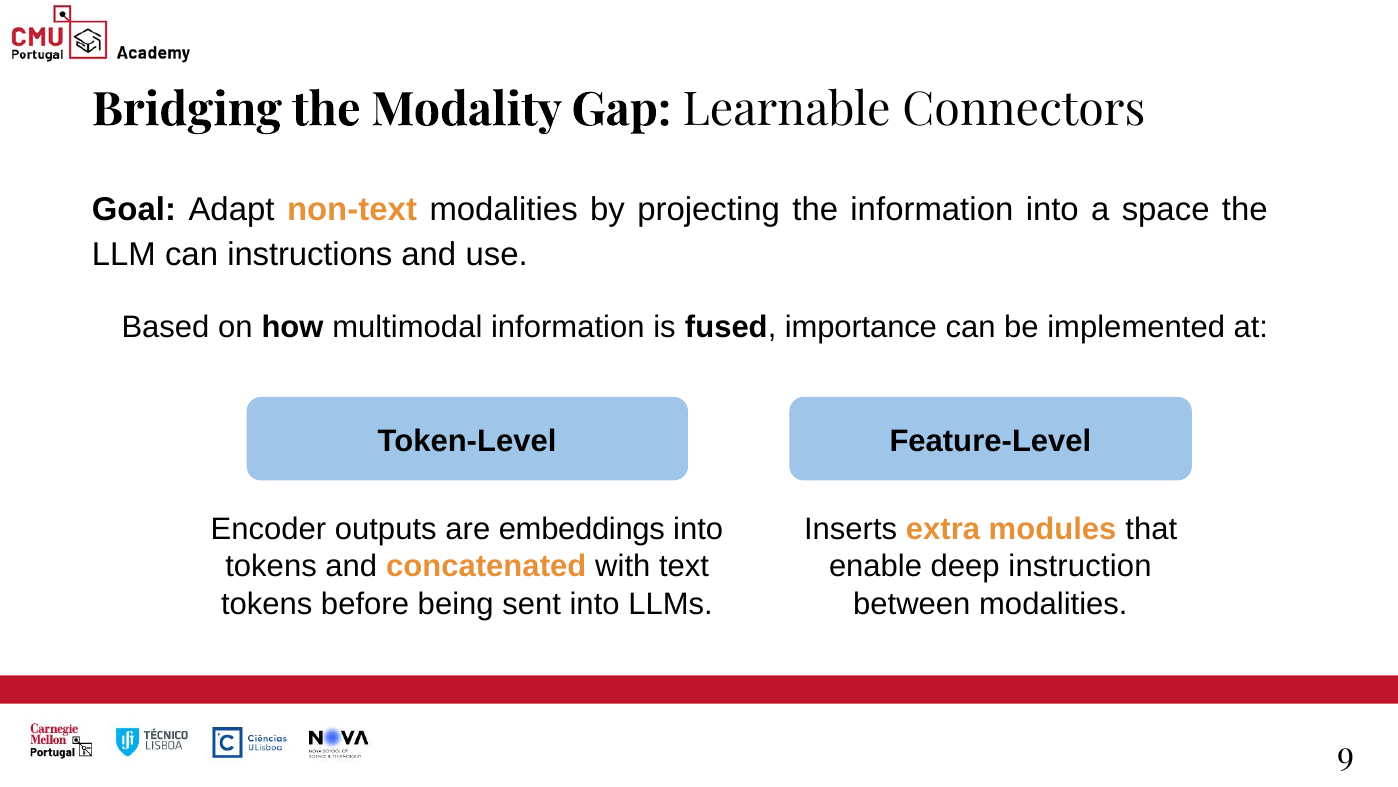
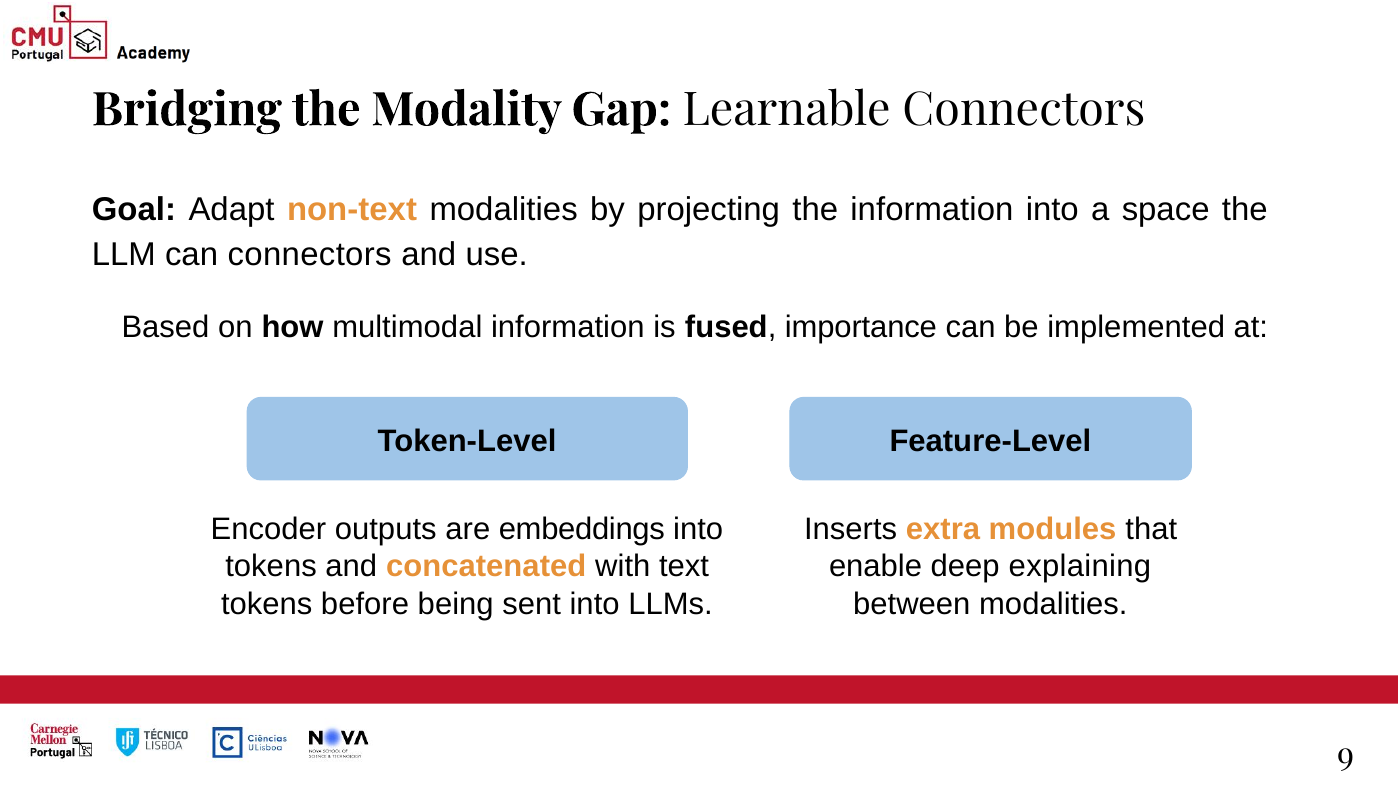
can instructions: instructions -> connectors
instruction: instruction -> explaining
